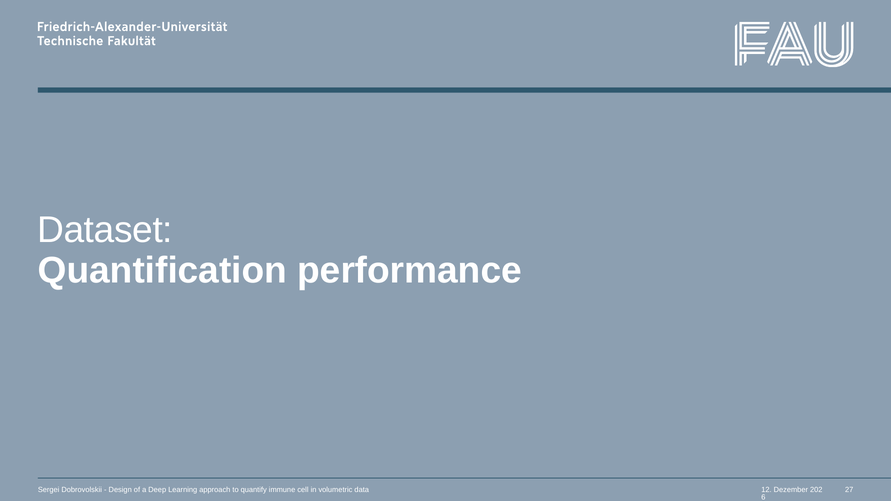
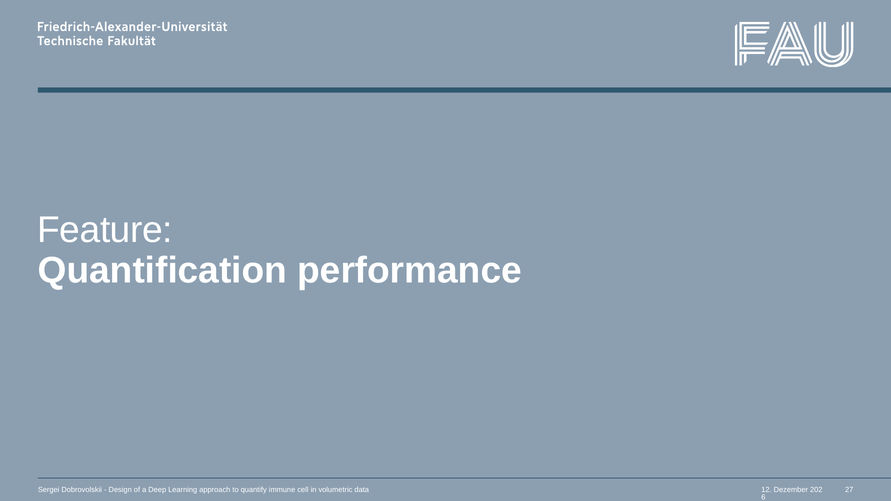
Dataset: Dataset -> Feature
